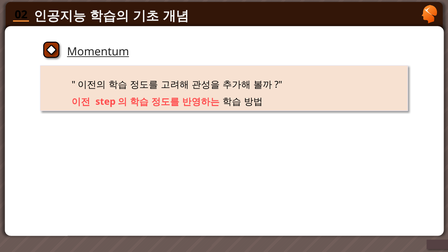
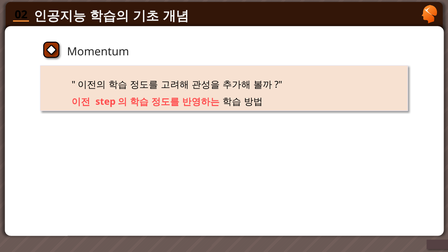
Momentum underline: present -> none
